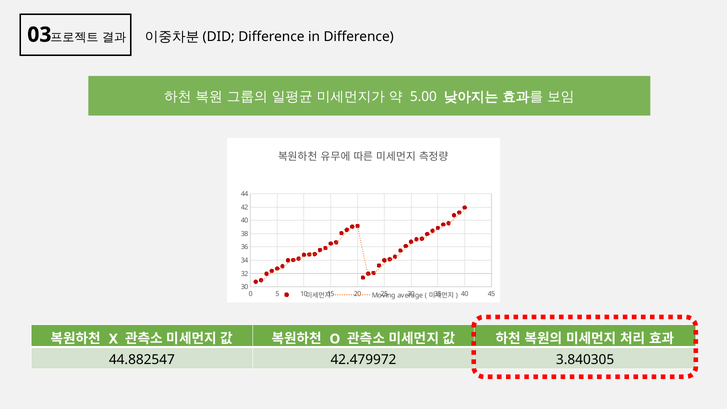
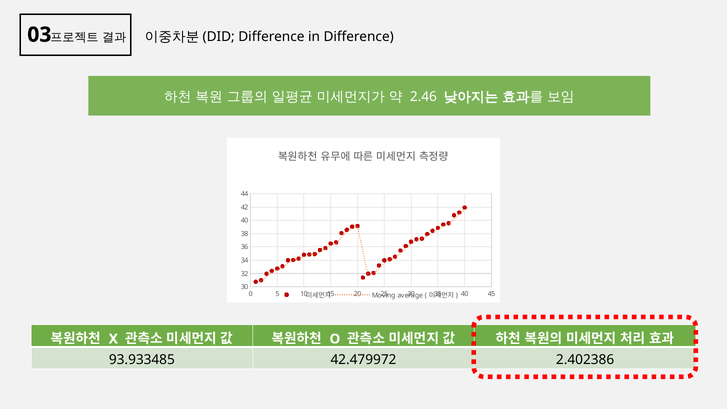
5.00: 5.00 -> 2.46
44.882547: 44.882547 -> 93.933485
3.840305: 3.840305 -> 2.402386
